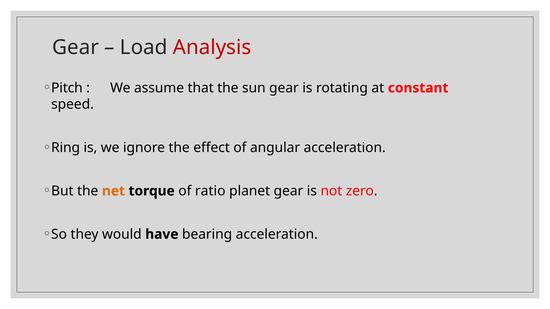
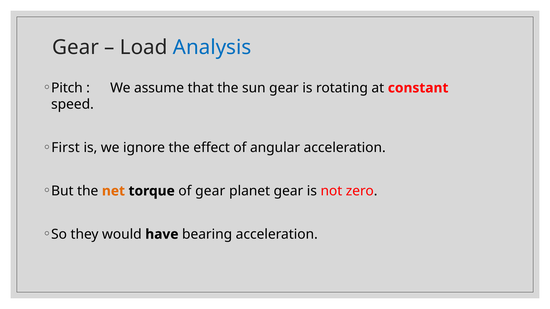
Analysis colour: red -> blue
Ring: Ring -> First
of ratio: ratio -> gear
